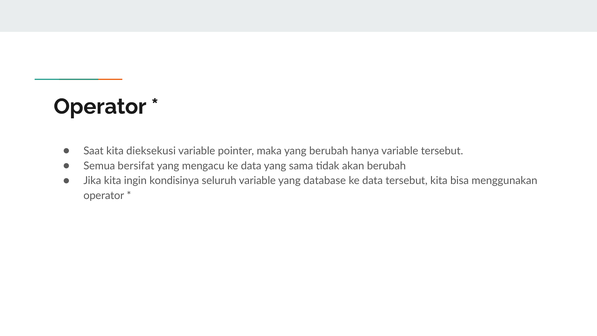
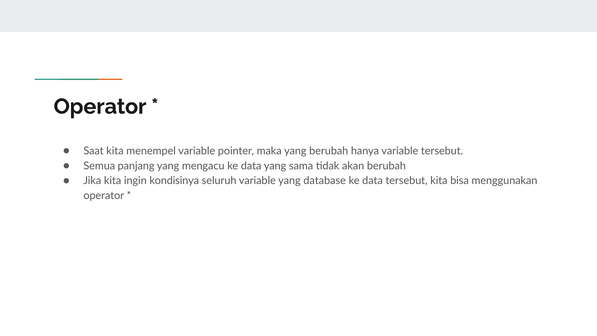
dieksekusi: dieksekusi -> menempel
bersifat: bersifat -> panjang
